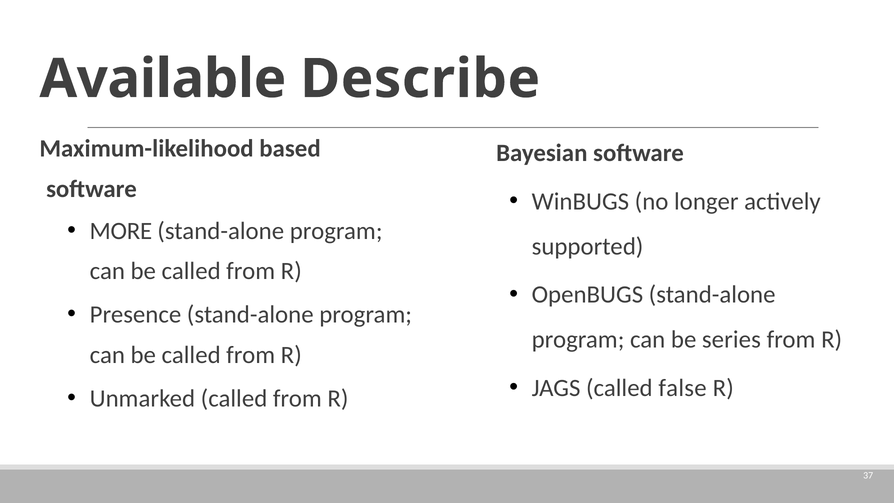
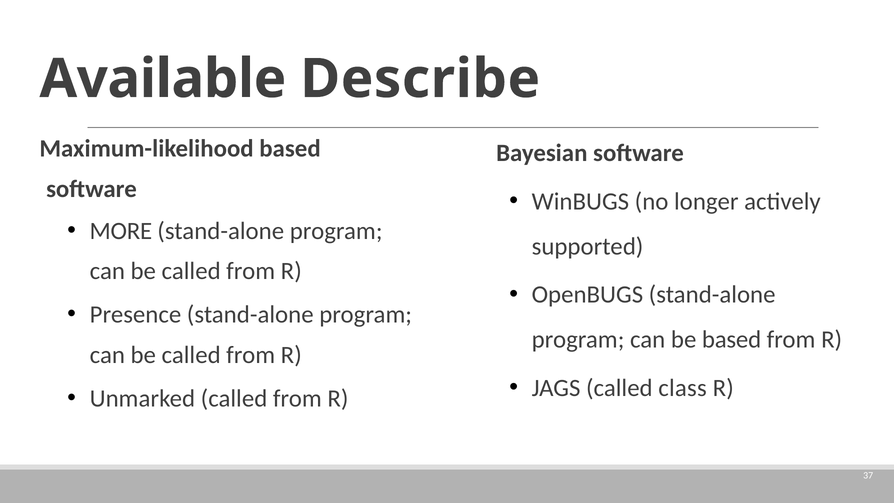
be series: series -> based
false: false -> class
